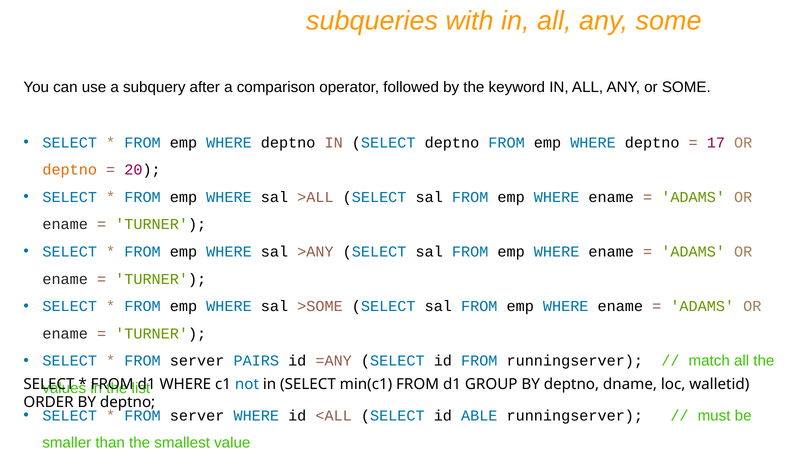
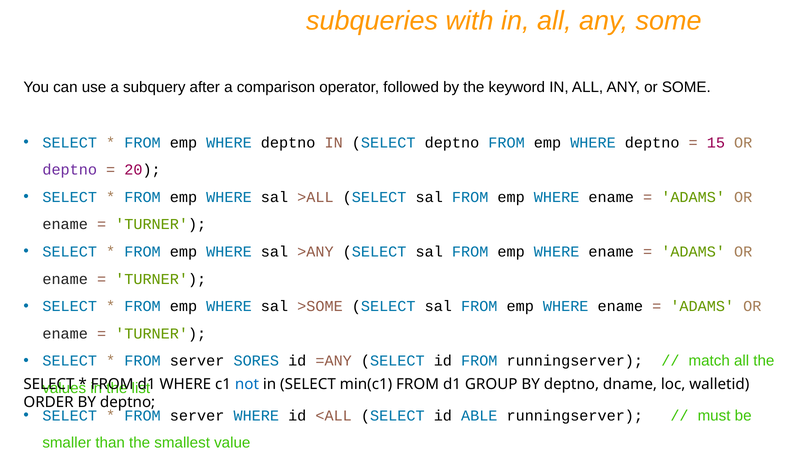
17: 17 -> 15
deptno at (70, 170) colour: orange -> purple
PAIRS: PAIRS -> SORES
